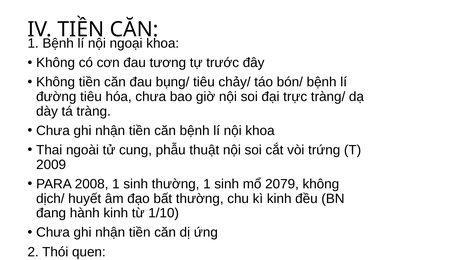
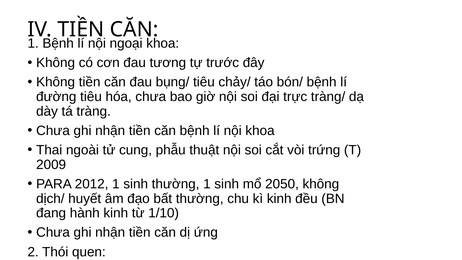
2008: 2008 -> 2012
2079: 2079 -> 2050
